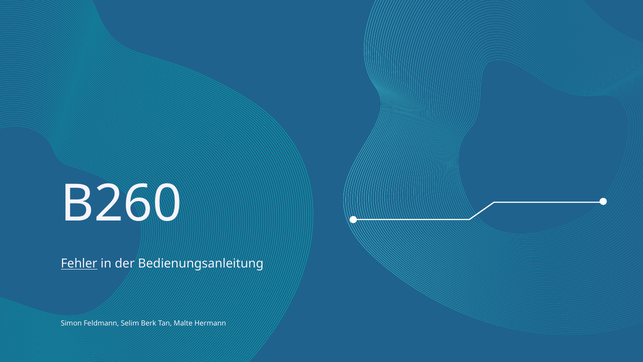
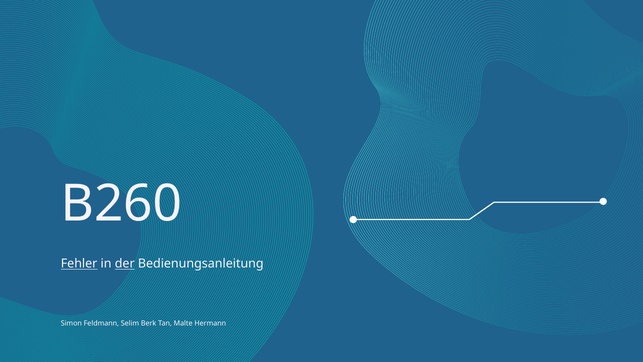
der underline: none -> present
